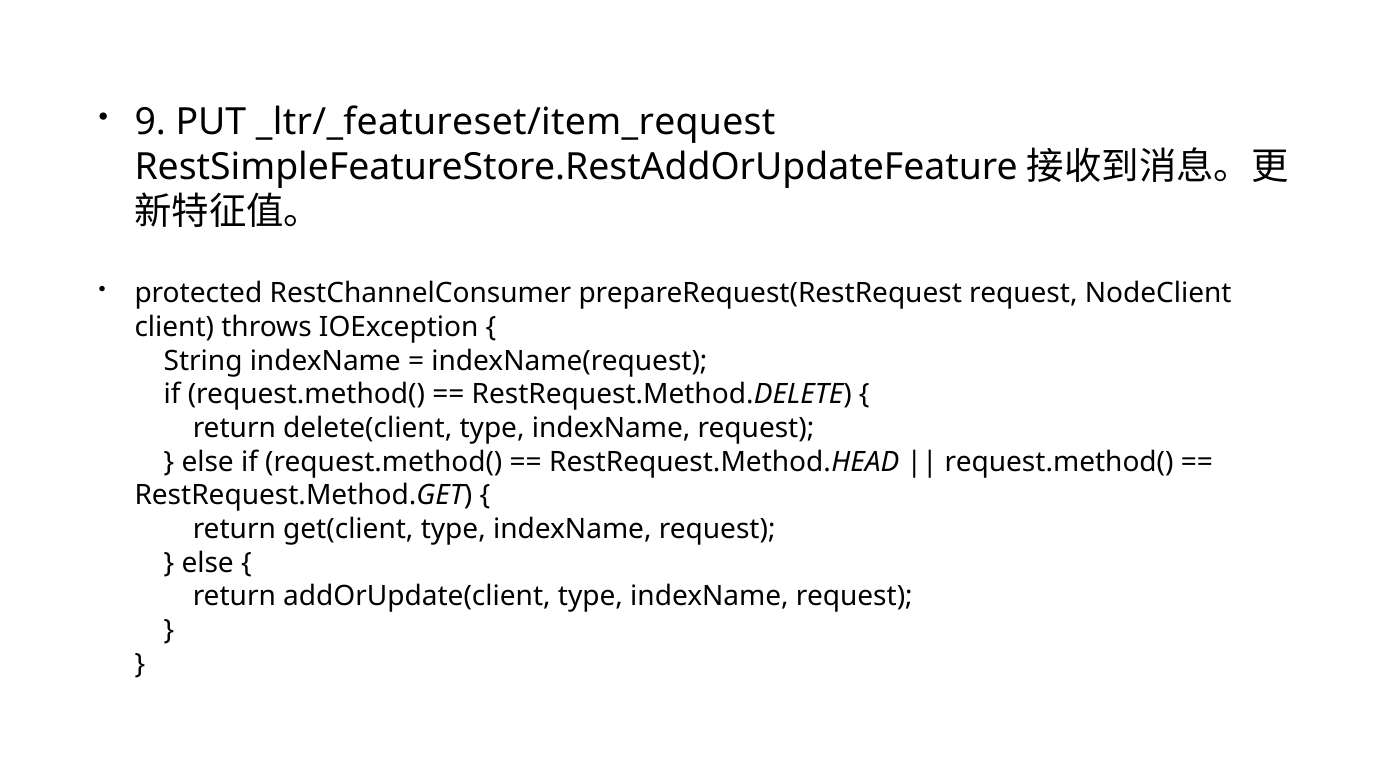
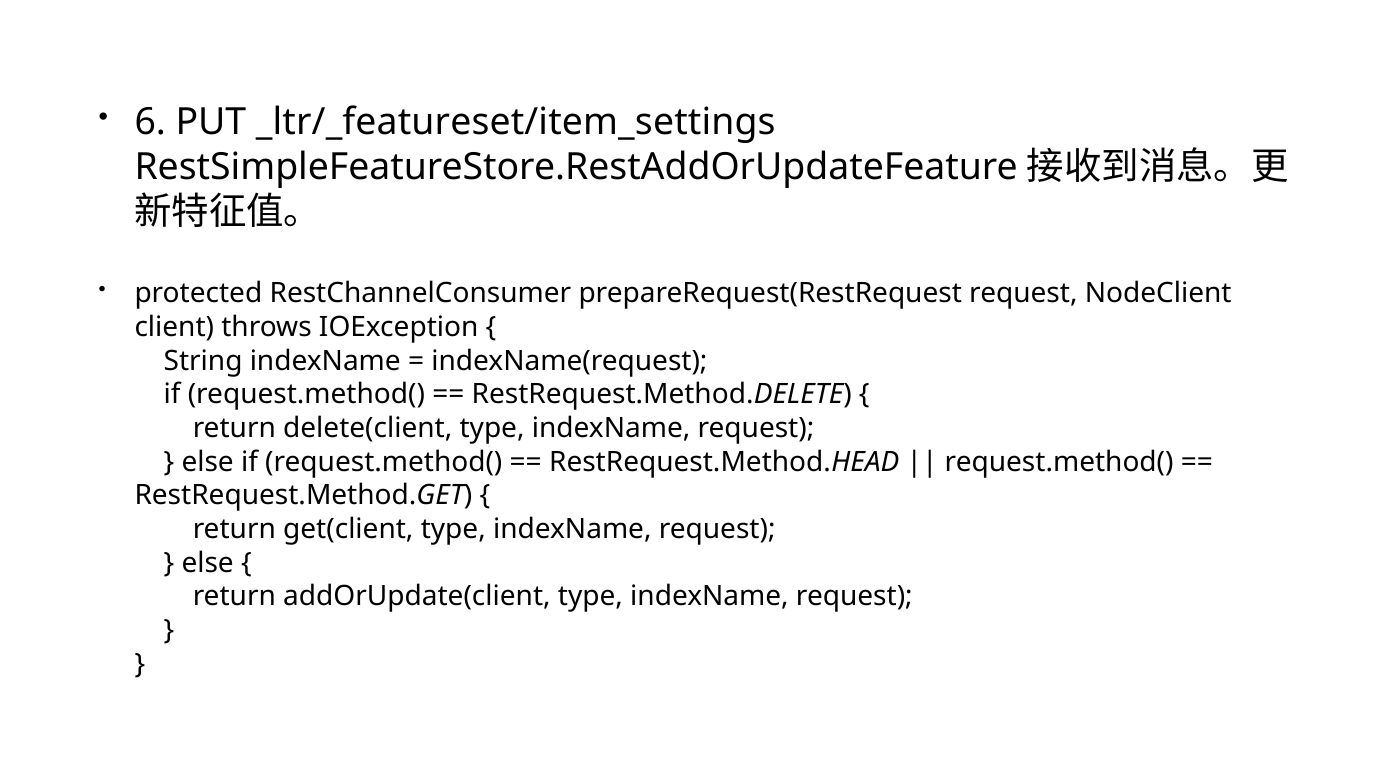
9: 9 -> 6
_ltr/_featureset/item_request: _ltr/_featureset/item_request -> _ltr/_featureset/item_settings
